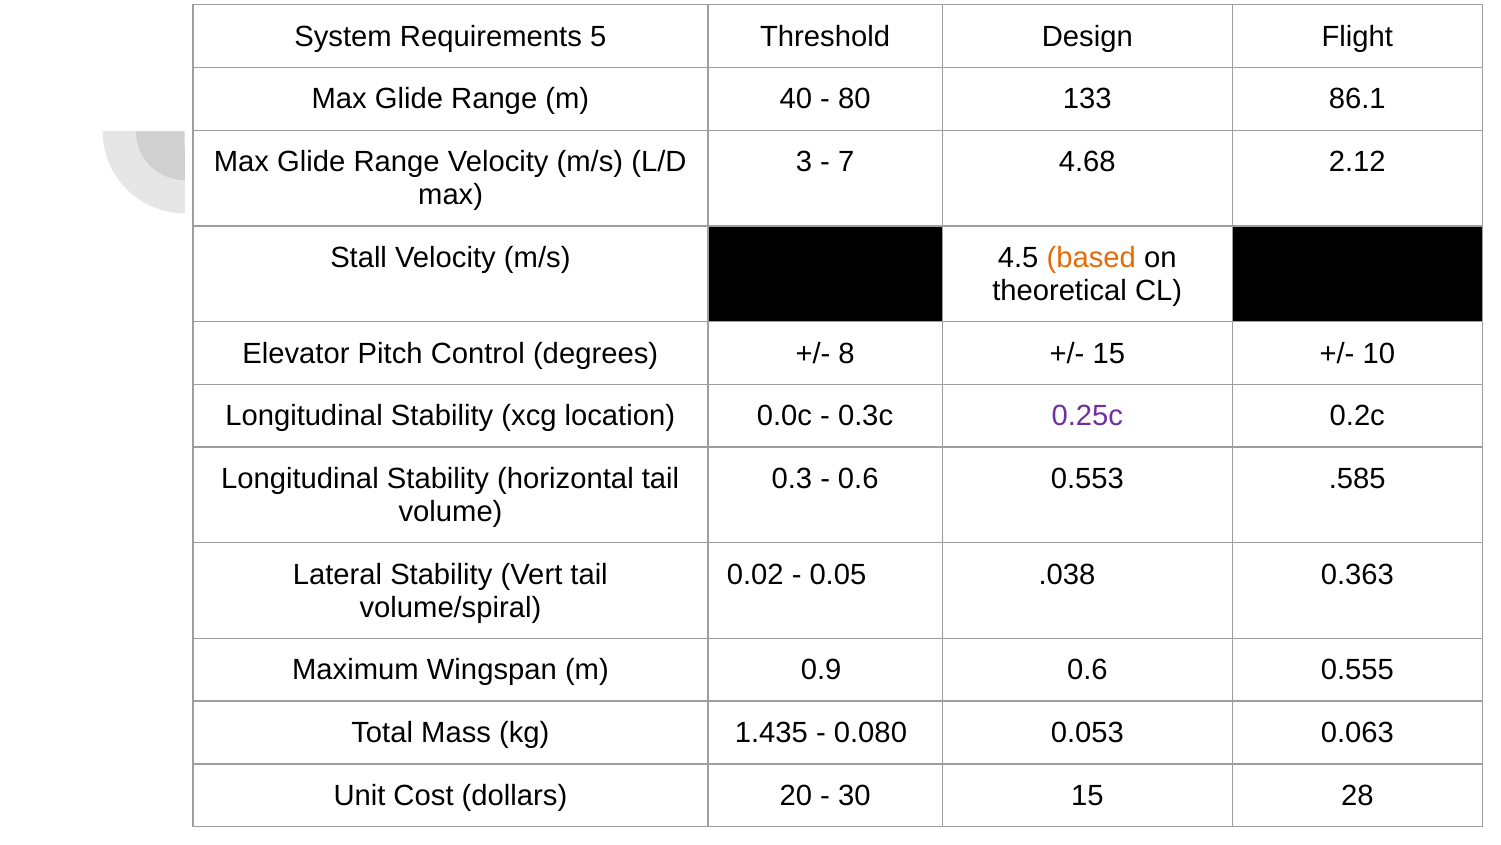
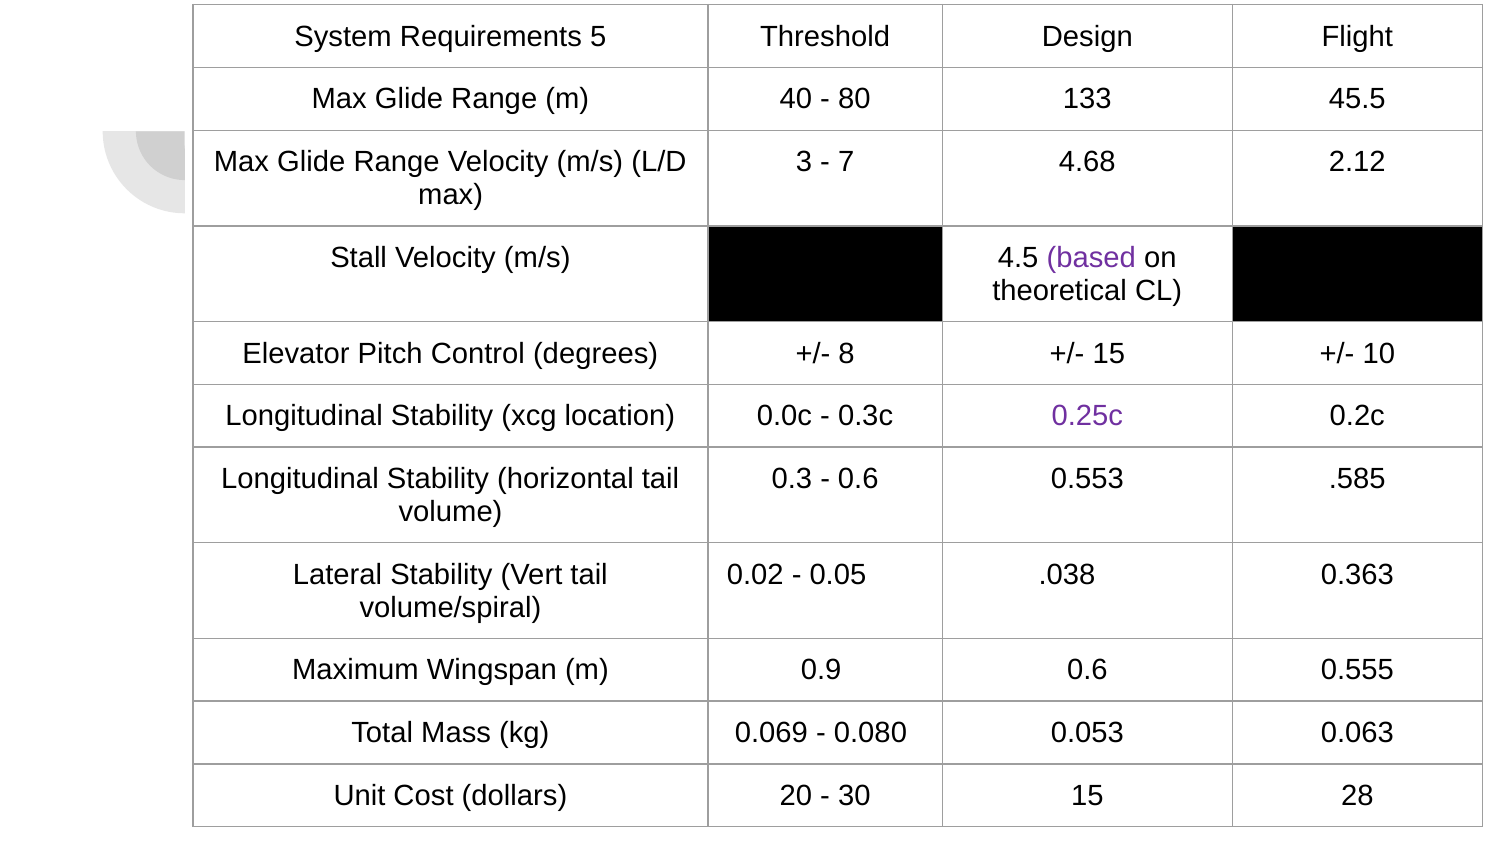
86.1: 86.1 -> 45.5
based colour: orange -> purple
1.435: 1.435 -> 0.069
